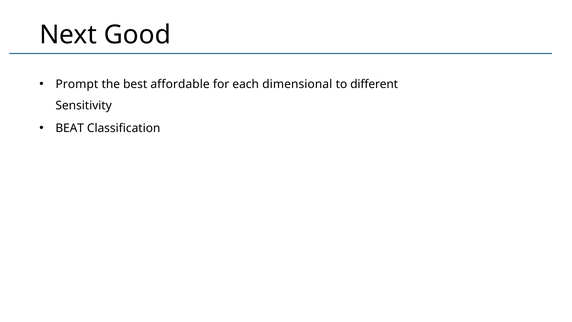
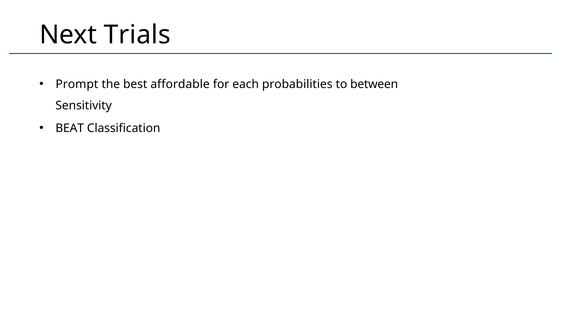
Good: Good -> Trials
dimensional: dimensional -> probabilities
different: different -> between
